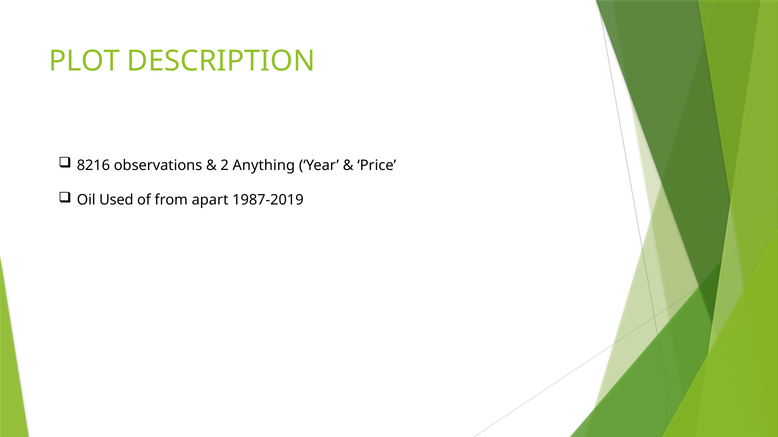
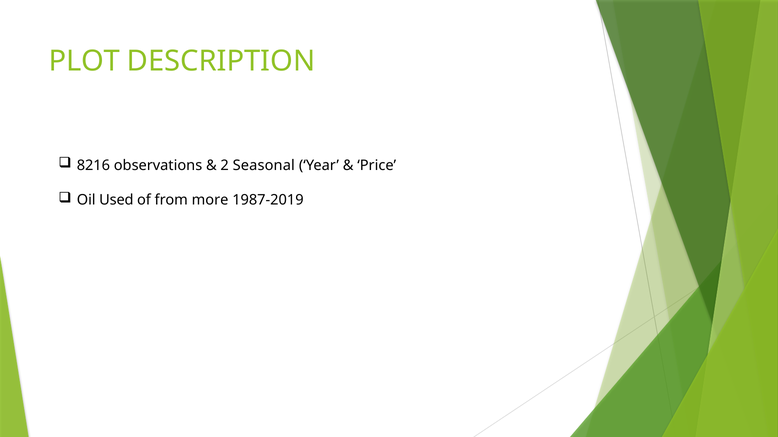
Anything: Anything -> Seasonal
apart: apart -> more
